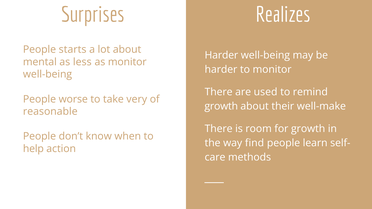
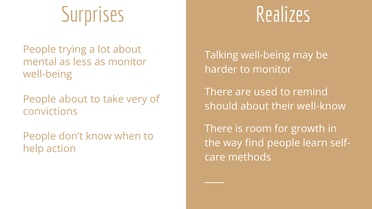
starts: starts -> trying
Harder at (221, 55): Harder -> Talking
People worse: worse -> about
growth at (221, 106): growth -> should
well-make: well-make -> well-know
reasonable: reasonable -> convictions
